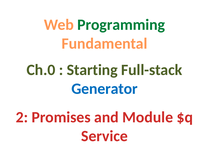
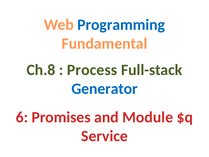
Programming colour: green -> blue
Ch.0: Ch.0 -> Ch.8
Starting: Starting -> Process
2: 2 -> 6
